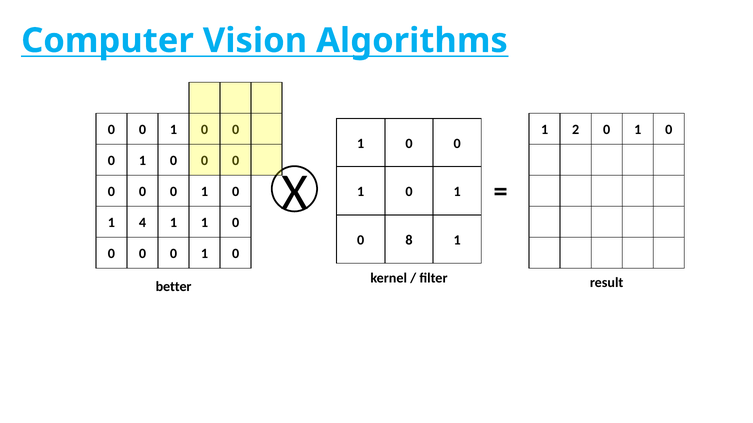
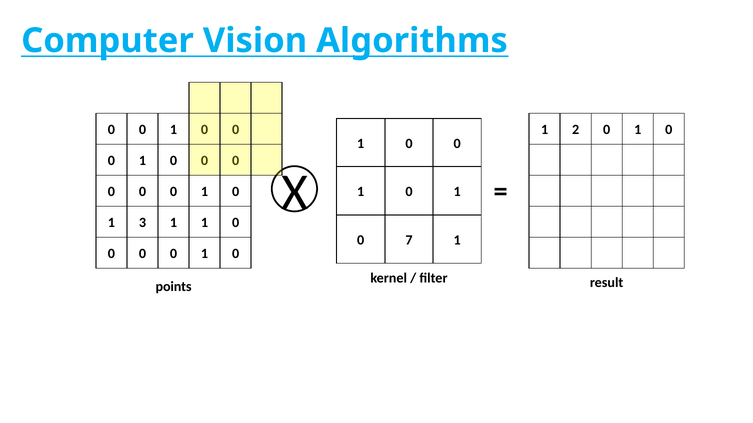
4: 4 -> 3
8: 8 -> 7
better: better -> points
